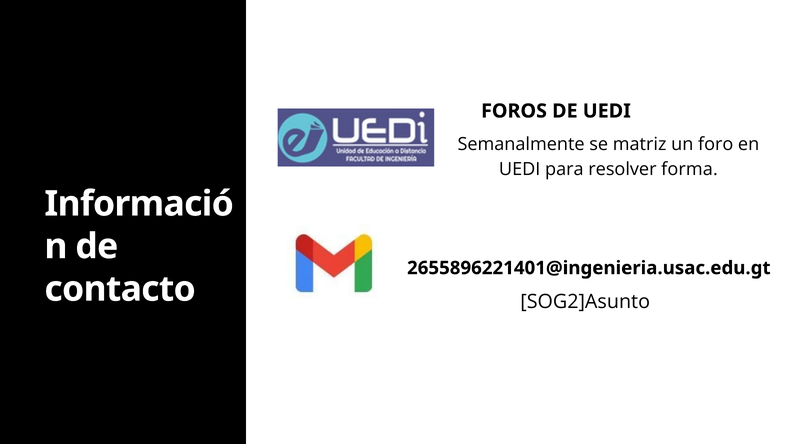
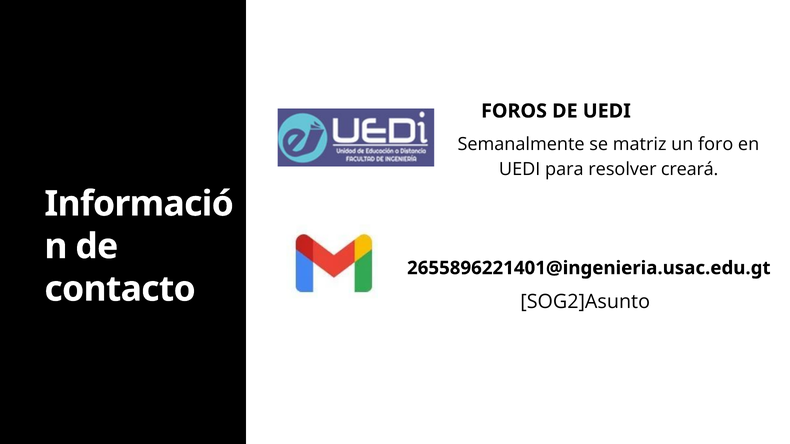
forma: forma -> creará
